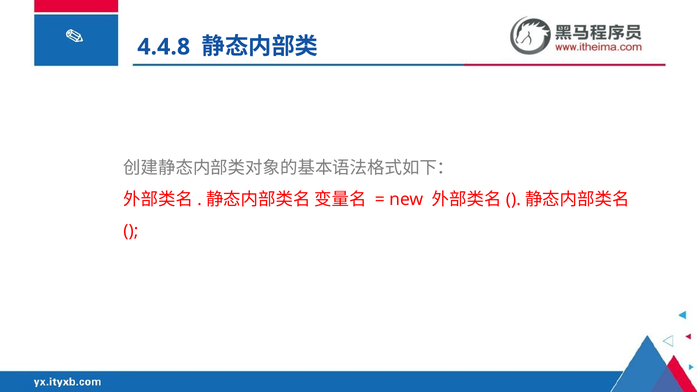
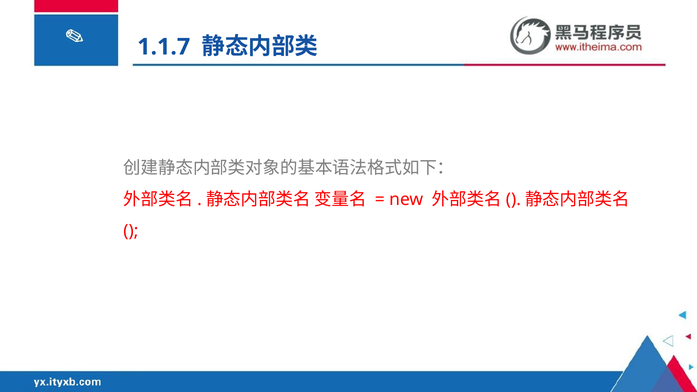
4.4.8: 4.4.8 -> 1.1.7
